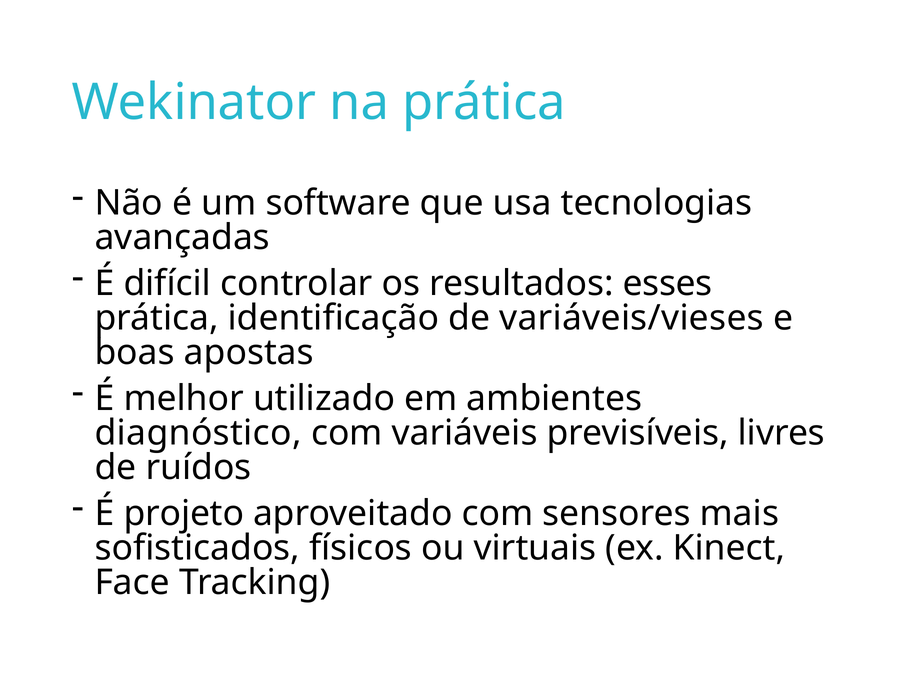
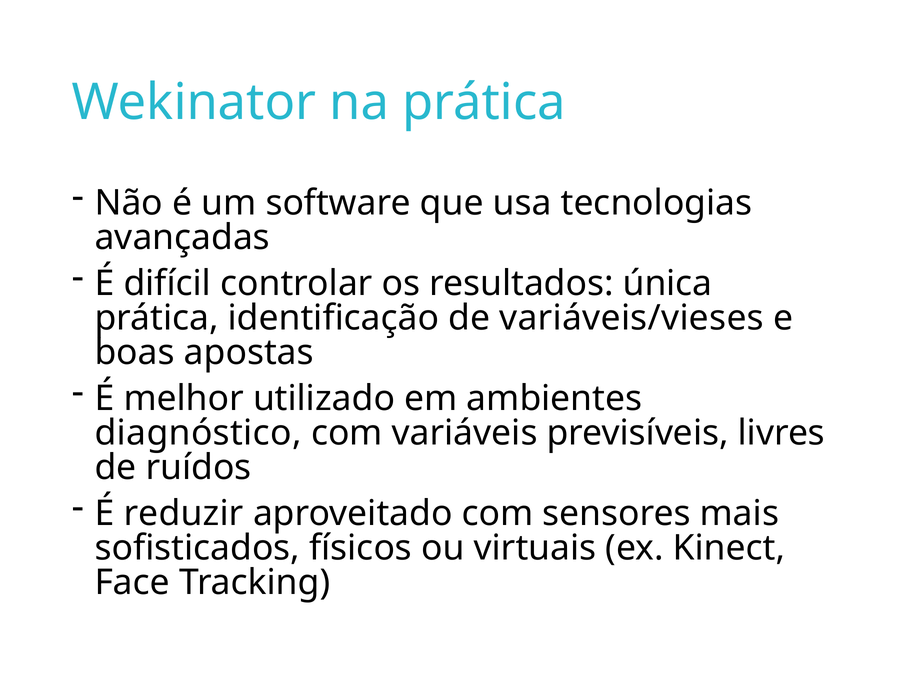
esses: esses -> única
projeto: projeto -> reduzir
